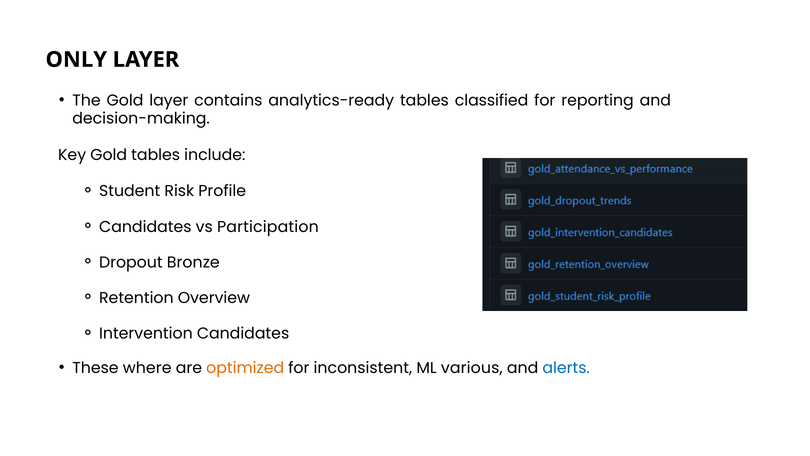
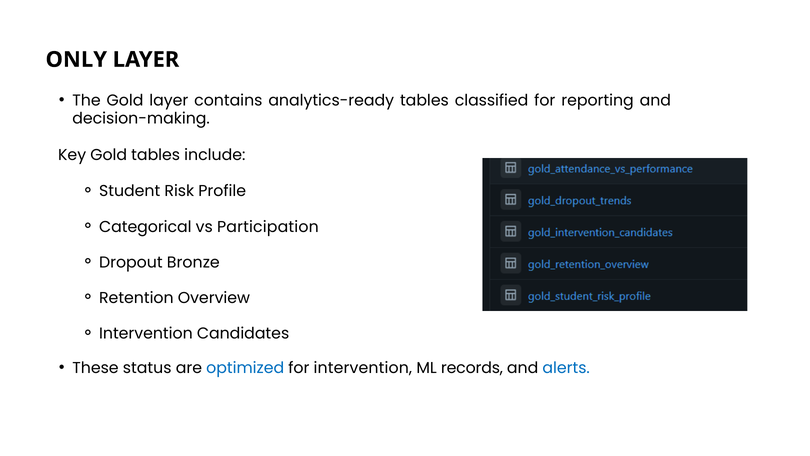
Candidates at (145, 227): Candidates -> Categorical
where: where -> status
optimized colour: orange -> blue
for inconsistent: inconsistent -> intervention
various: various -> records
